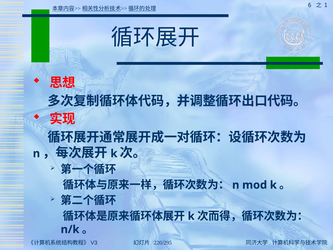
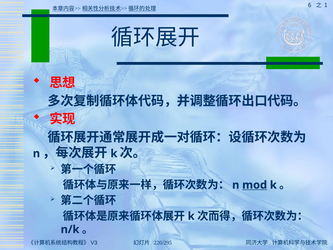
mod underline: none -> present
